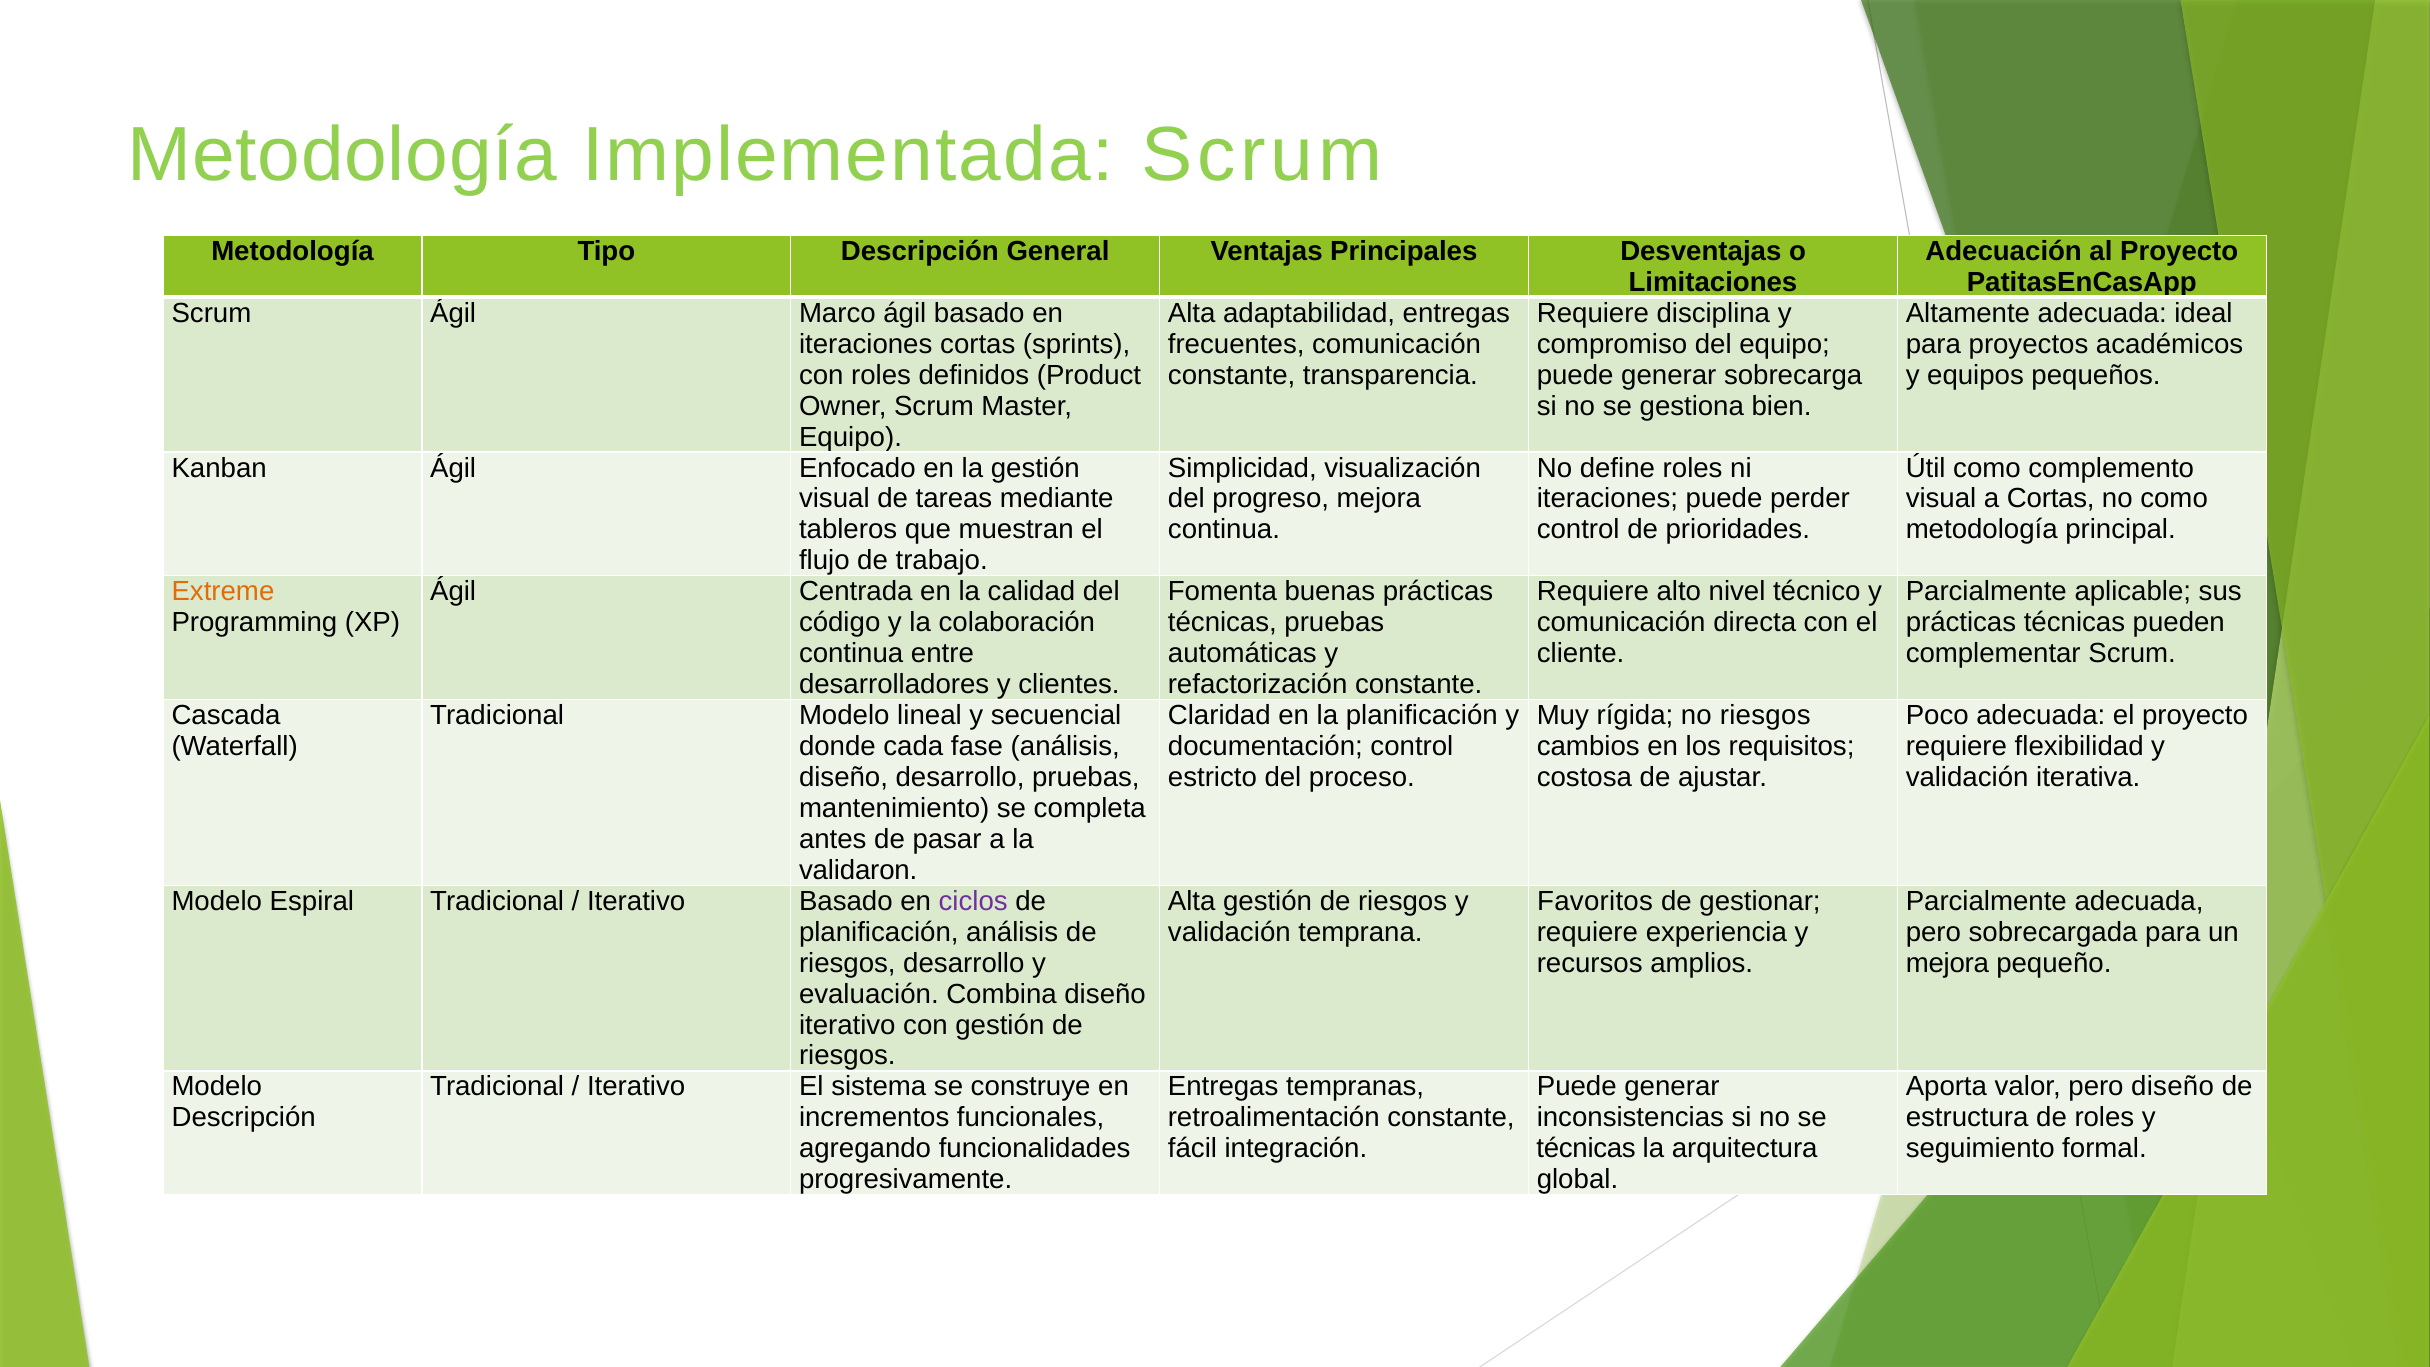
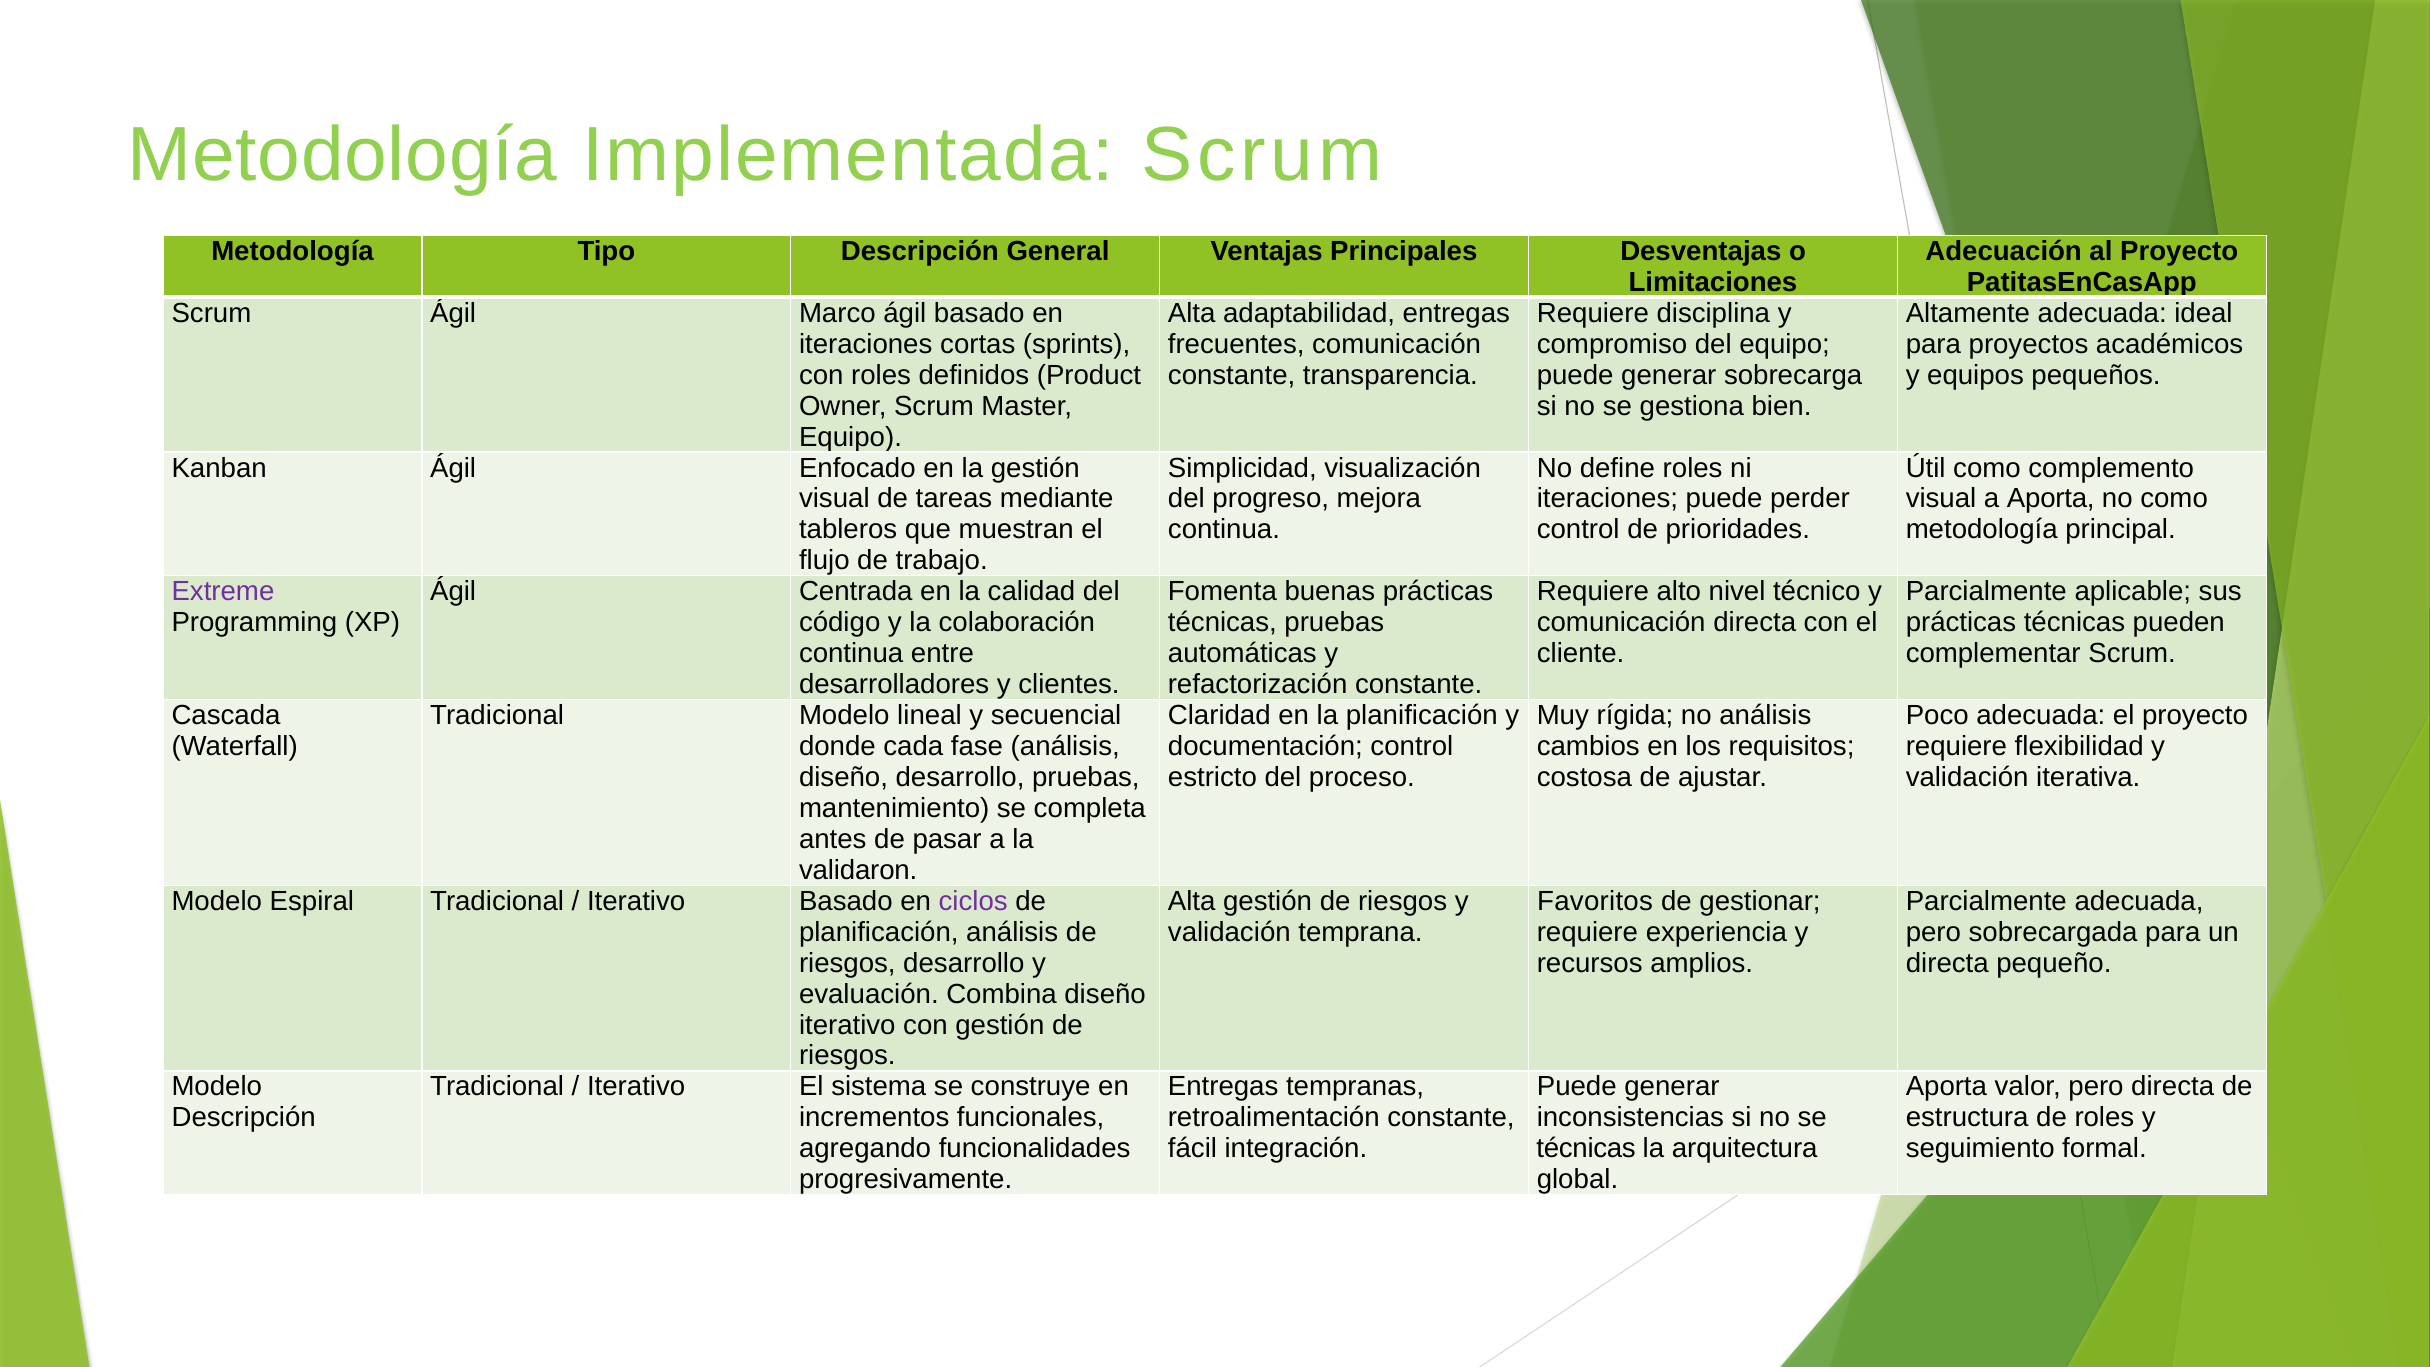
a Cortas: Cortas -> Aporta
Extreme colour: orange -> purple
no riesgos: riesgos -> análisis
mejora at (1947, 963): mejora -> directa
pero diseño: diseño -> directa
